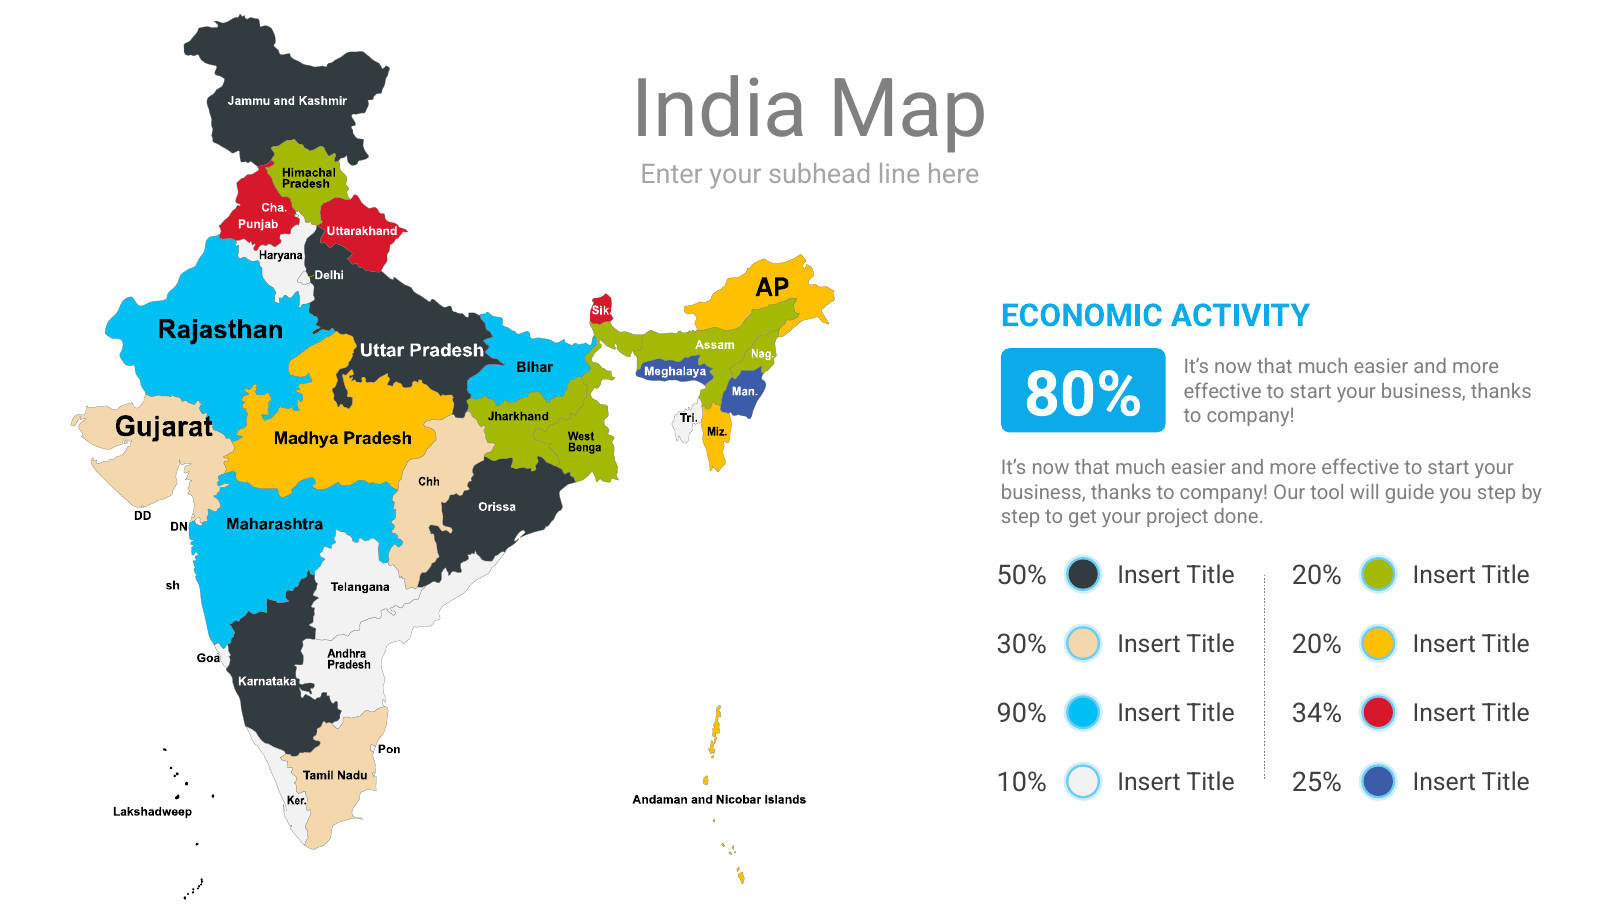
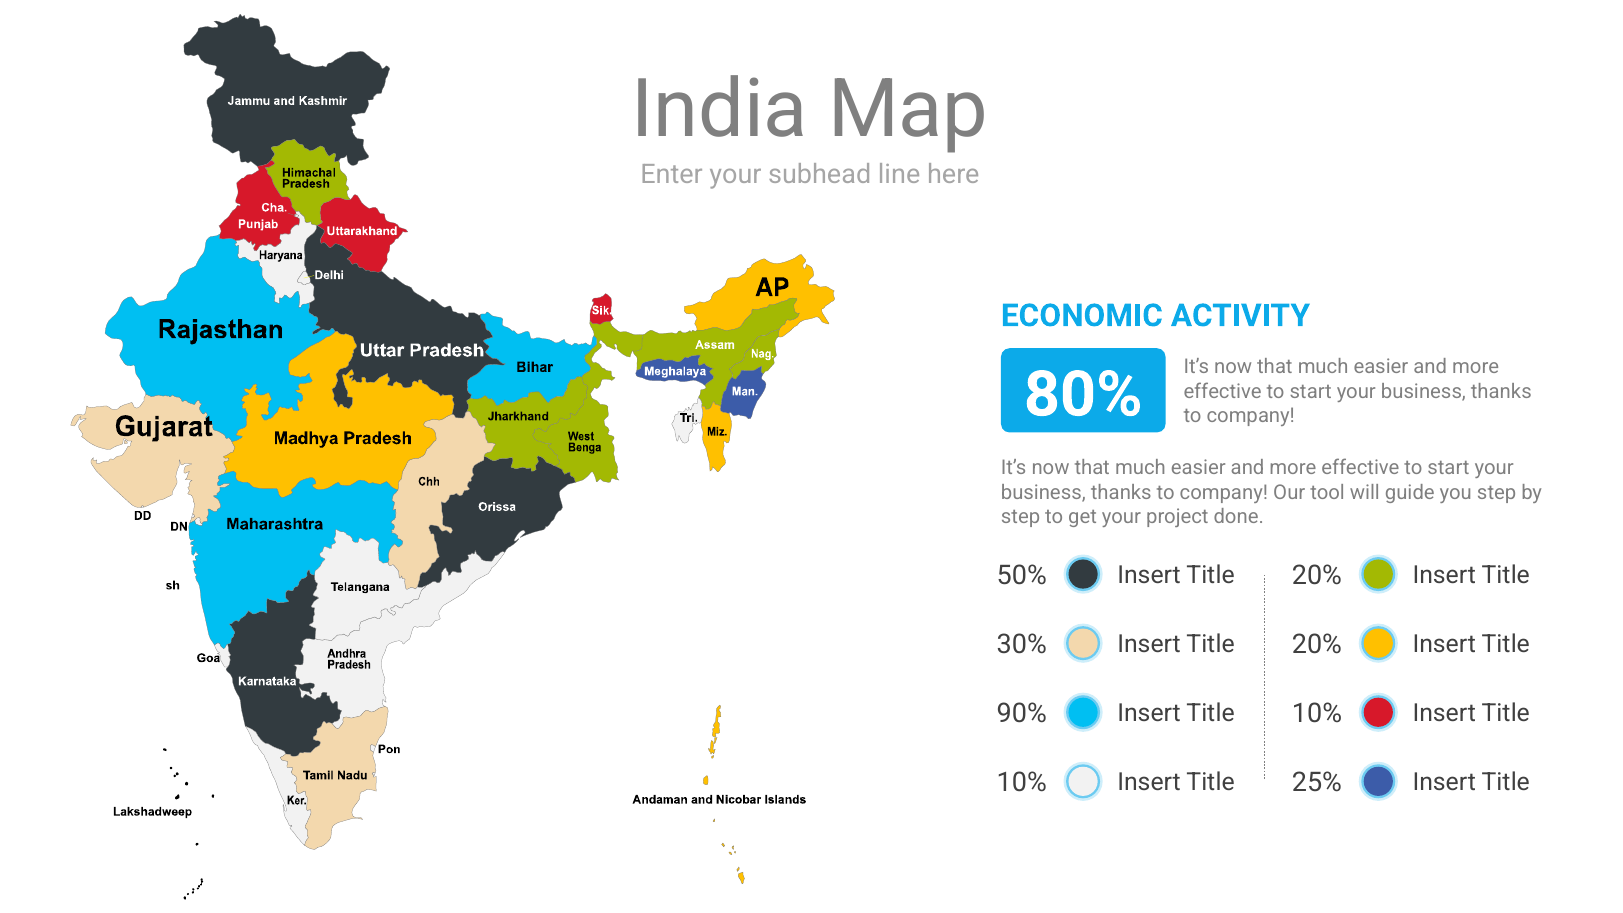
34% at (1317, 713): 34% -> 10%
